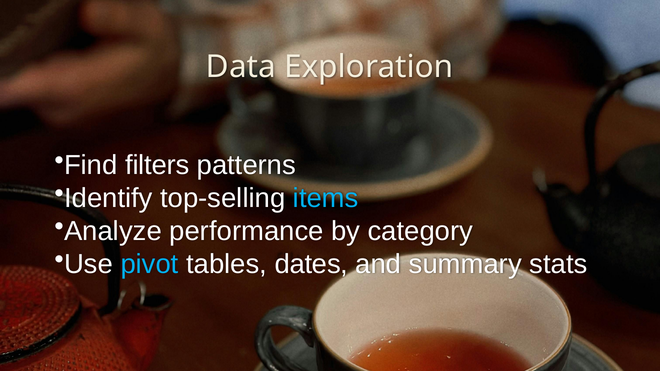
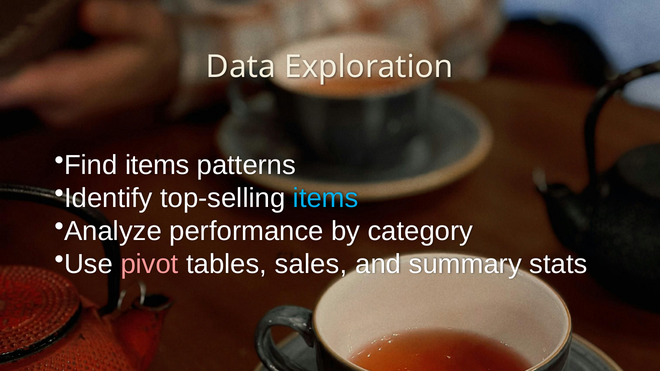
Find filters: filters -> items
pivot colour: light blue -> pink
dates: dates -> sales
